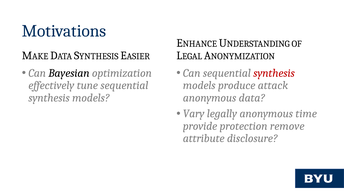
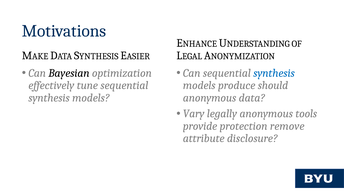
synthesis at (274, 73) colour: red -> blue
attack: attack -> should
time: time -> tools
